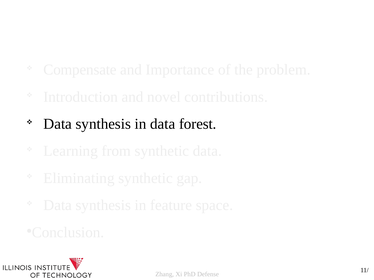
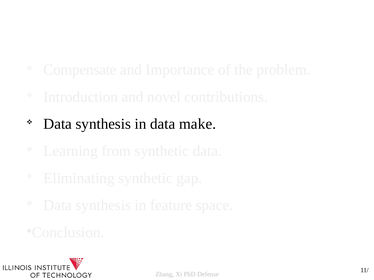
forest: forest -> make
